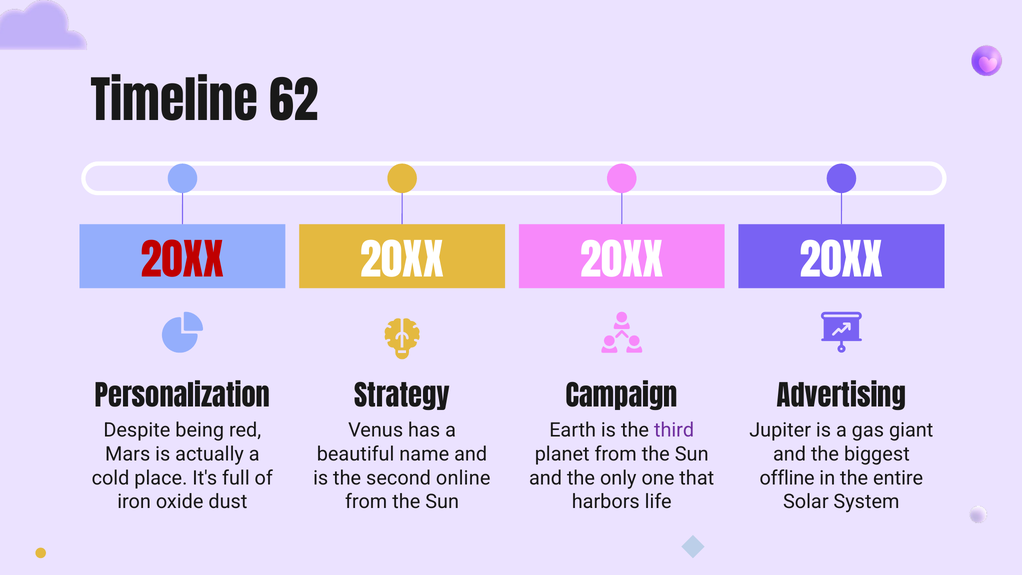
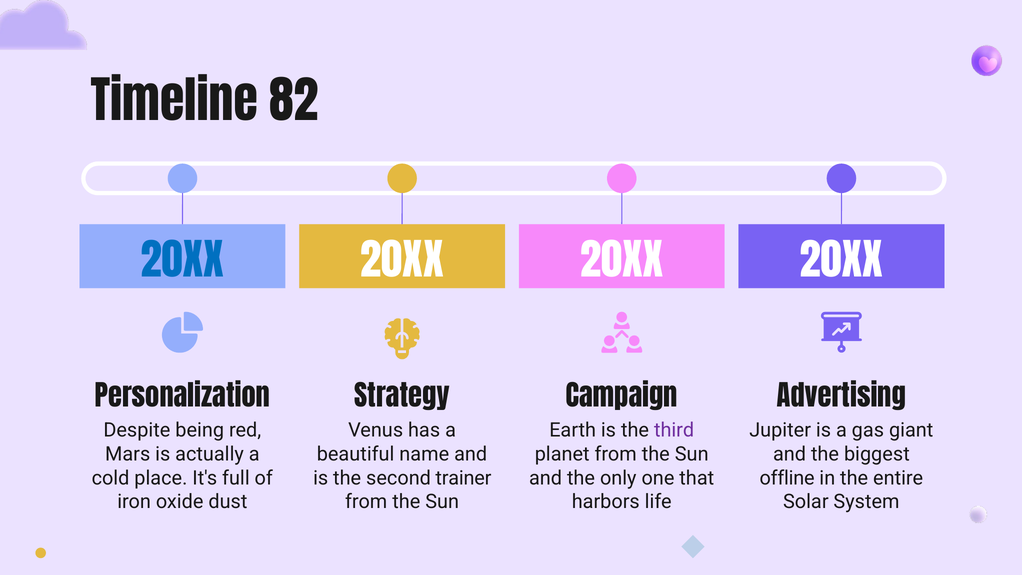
62: 62 -> 82
20XX at (182, 263) colour: red -> blue
online: online -> trainer
